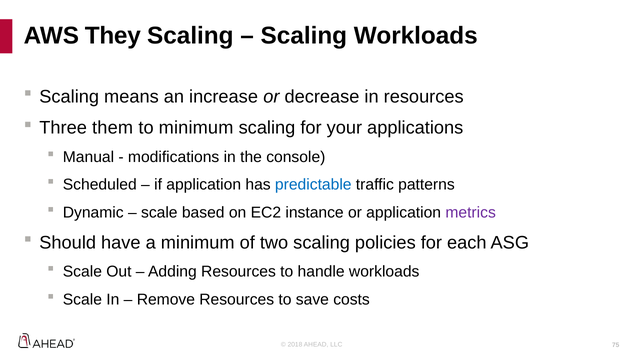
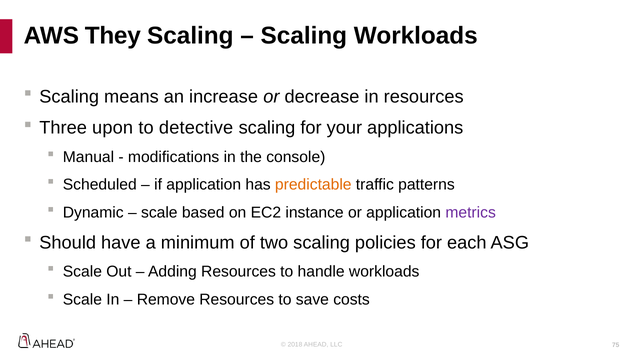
them: them -> upon
to minimum: minimum -> detective
predictable colour: blue -> orange
